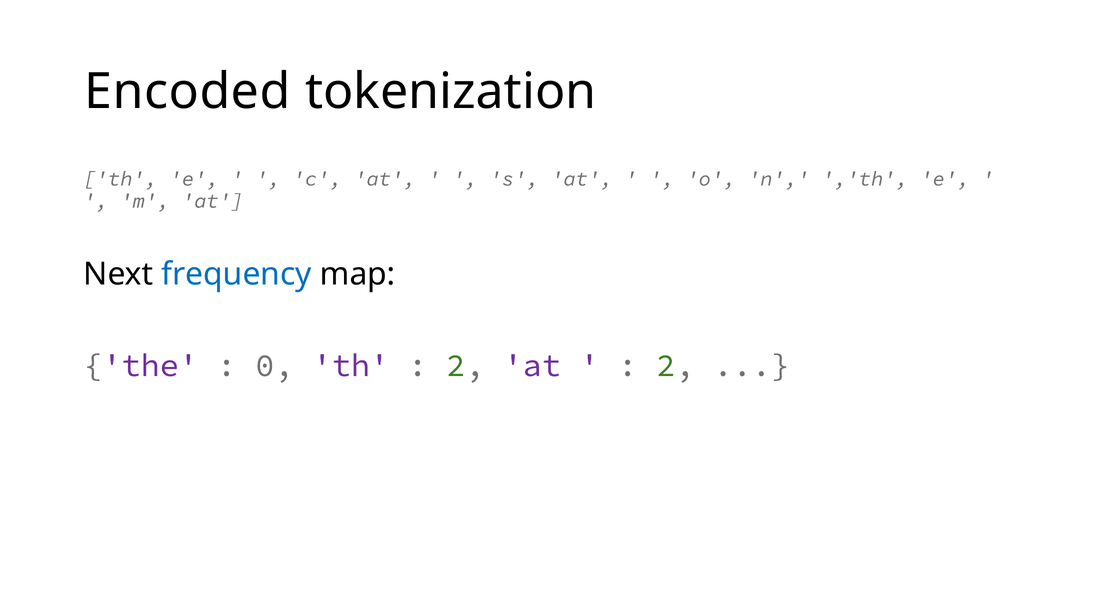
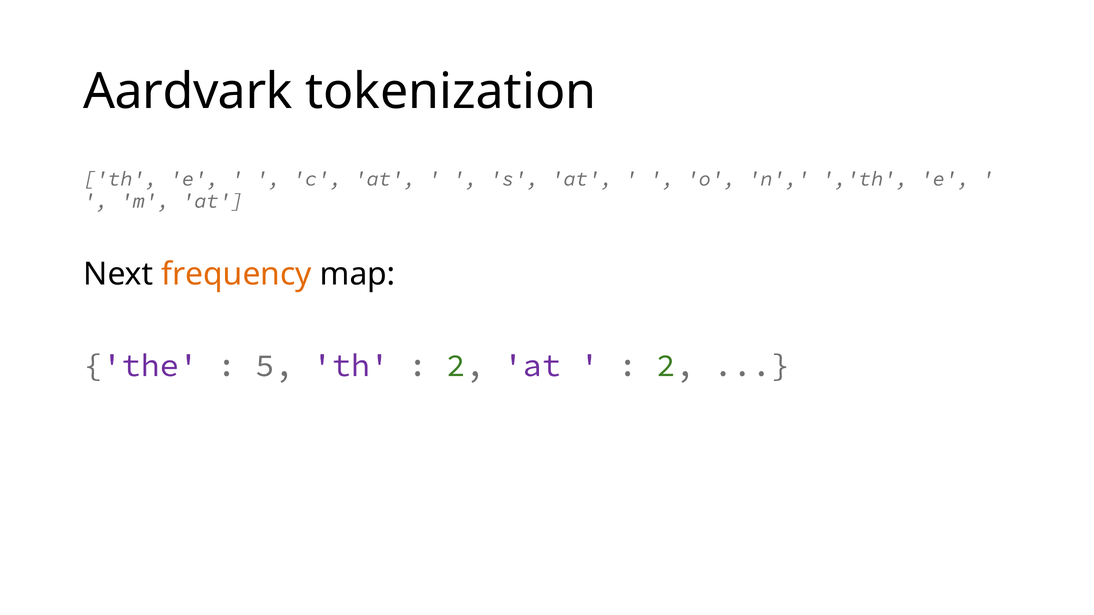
Encoded: Encoded -> Aardvark
frequency colour: blue -> orange
0: 0 -> 5
